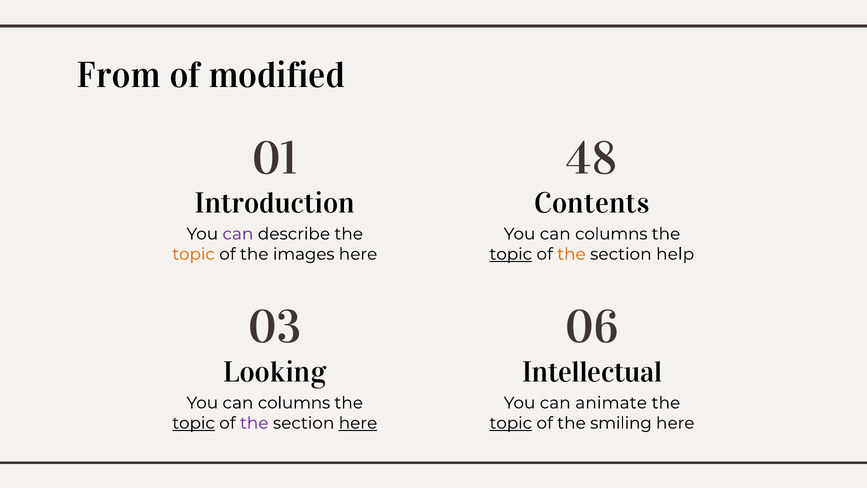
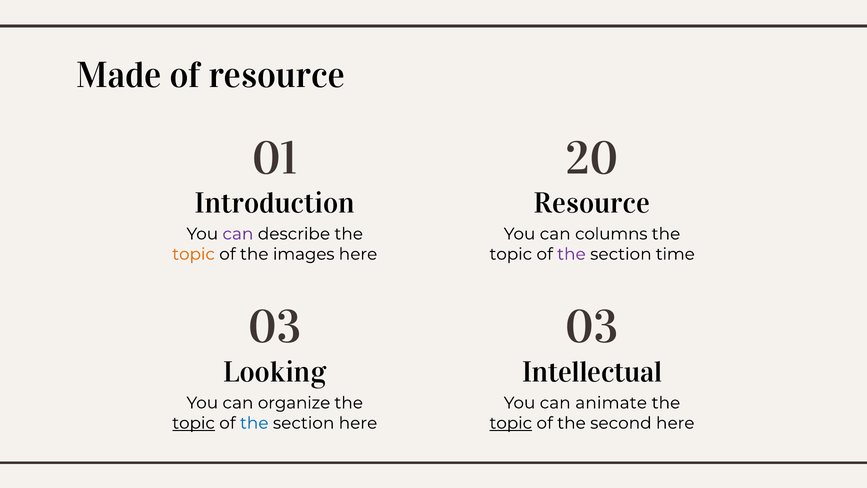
From: From -> Made
of modified: modified -> resource
48: 48 -> 20
Introduction Contents: Contents -> Resource
topic at (511, 254) underline: present -> none
the at (571, 254) colour: orange -> purple
help: help -> time
03 06: 06 -> 03
columns at (294, 403): columns -> organize
the at (254, 423) colour: purple -> blue
here at (358, 423) underline: present -> none
smiling: smiling -> second
